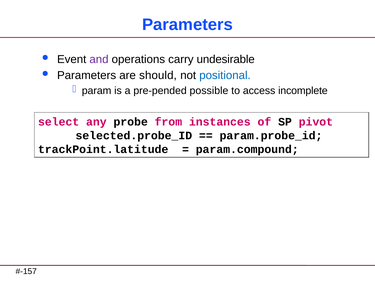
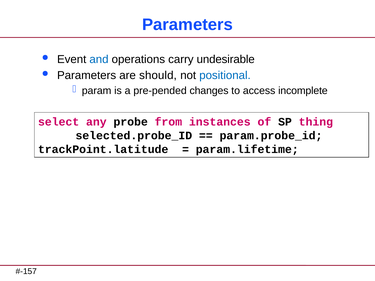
and colour: purple -> blue
possible: possible -> changes
pivot: pivot -> thing
param.compound: param.compound -> param.lifetime
